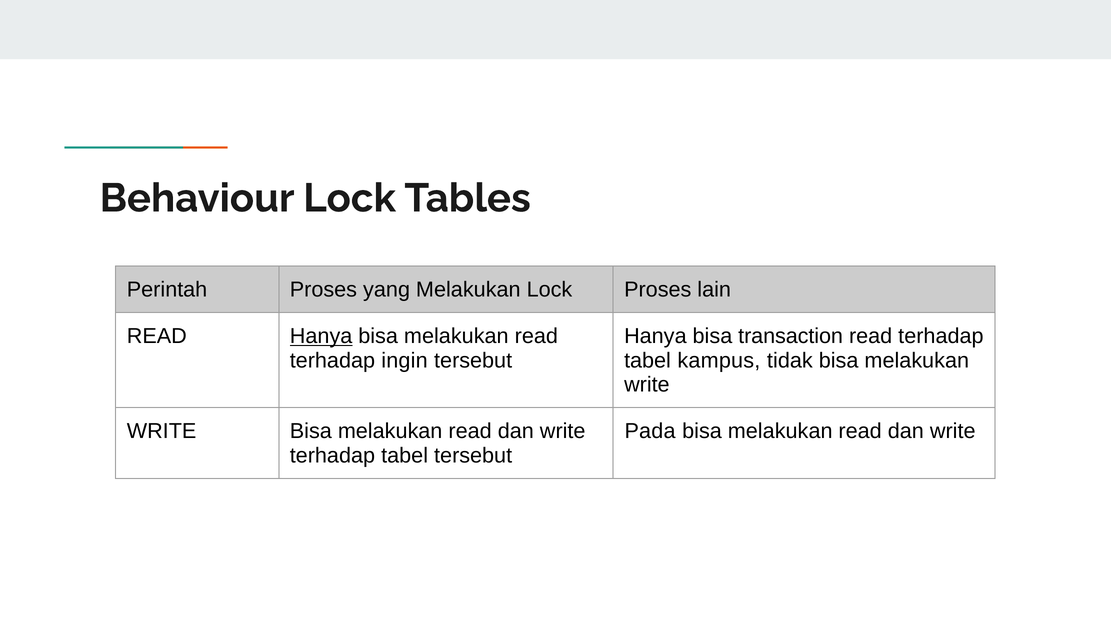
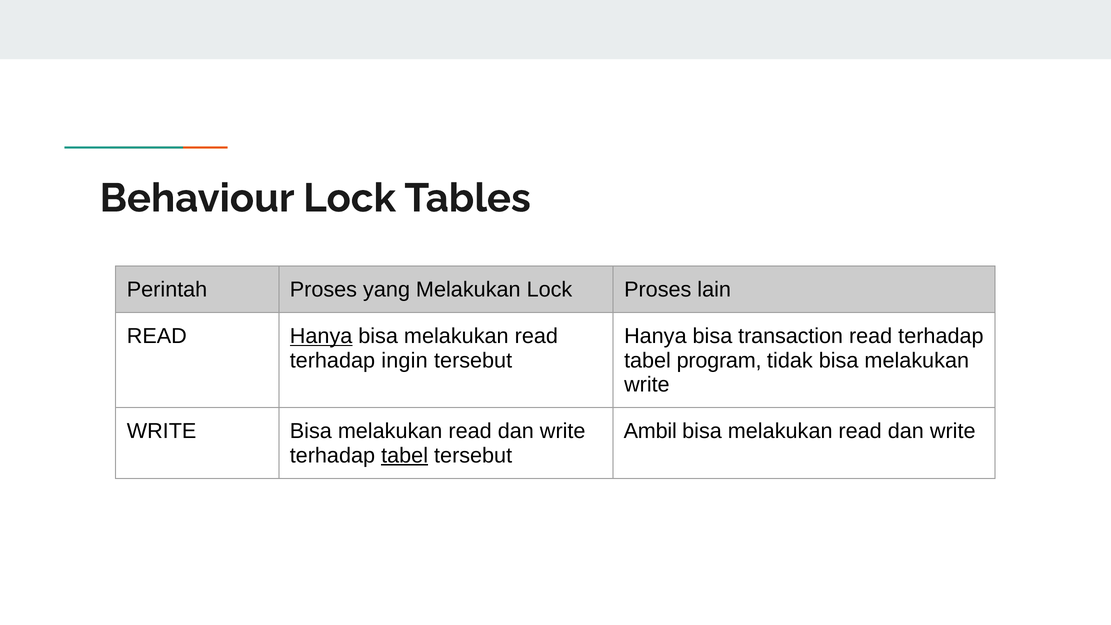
kampus: kampus -> program
Pada: Pada -> Ambil
tabel at (405, 455) underline: none -> present
